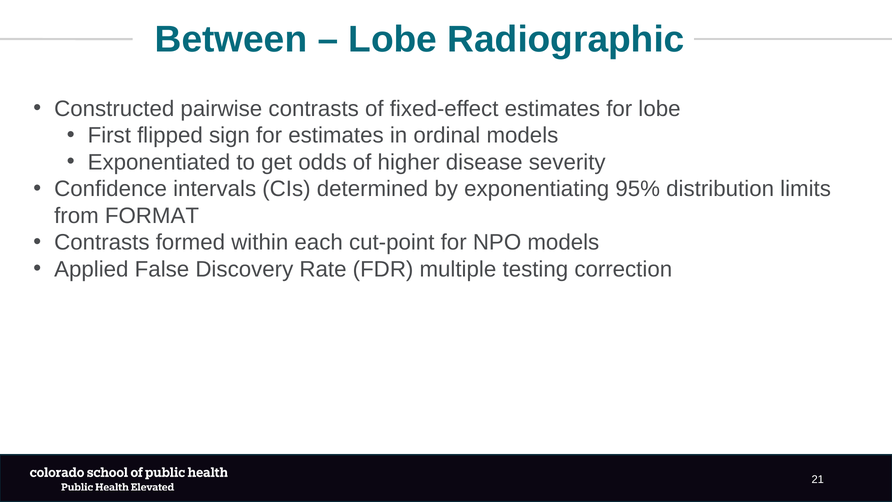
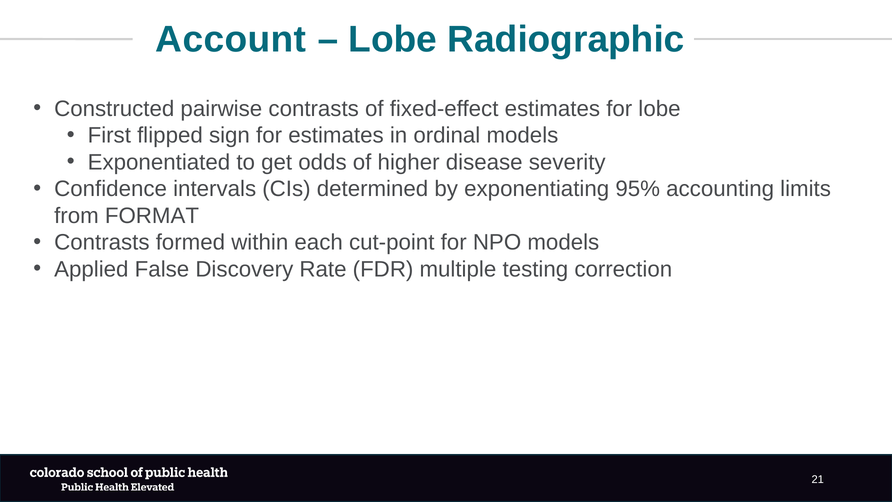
Between: Between -> Account
distribution: distribution -> accounting
